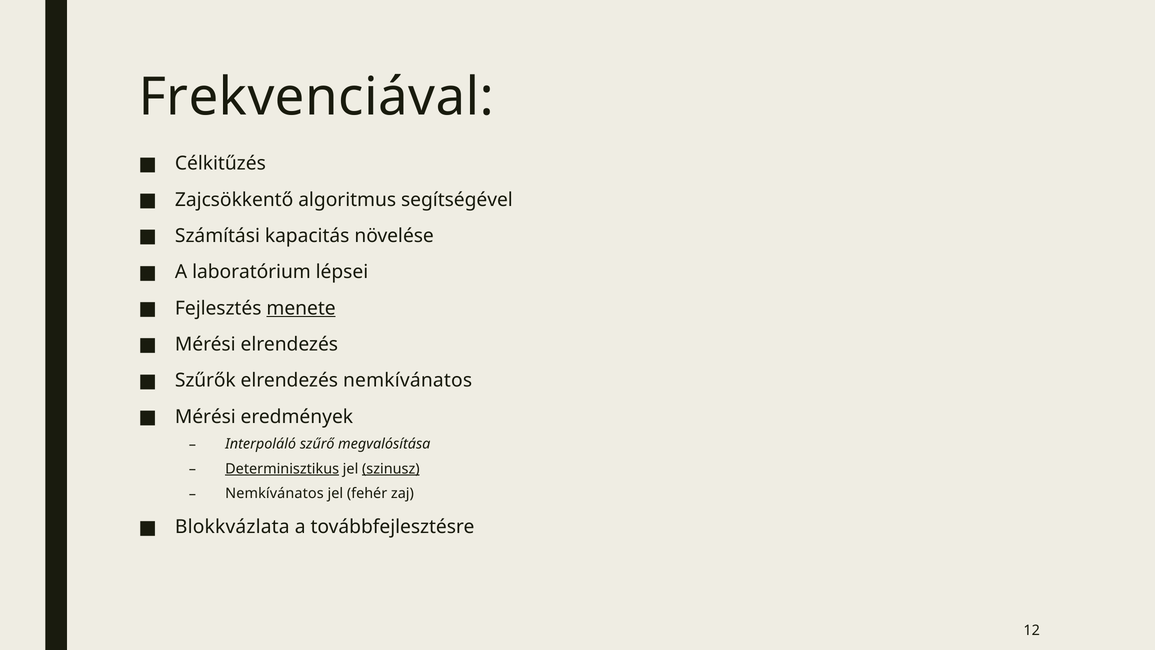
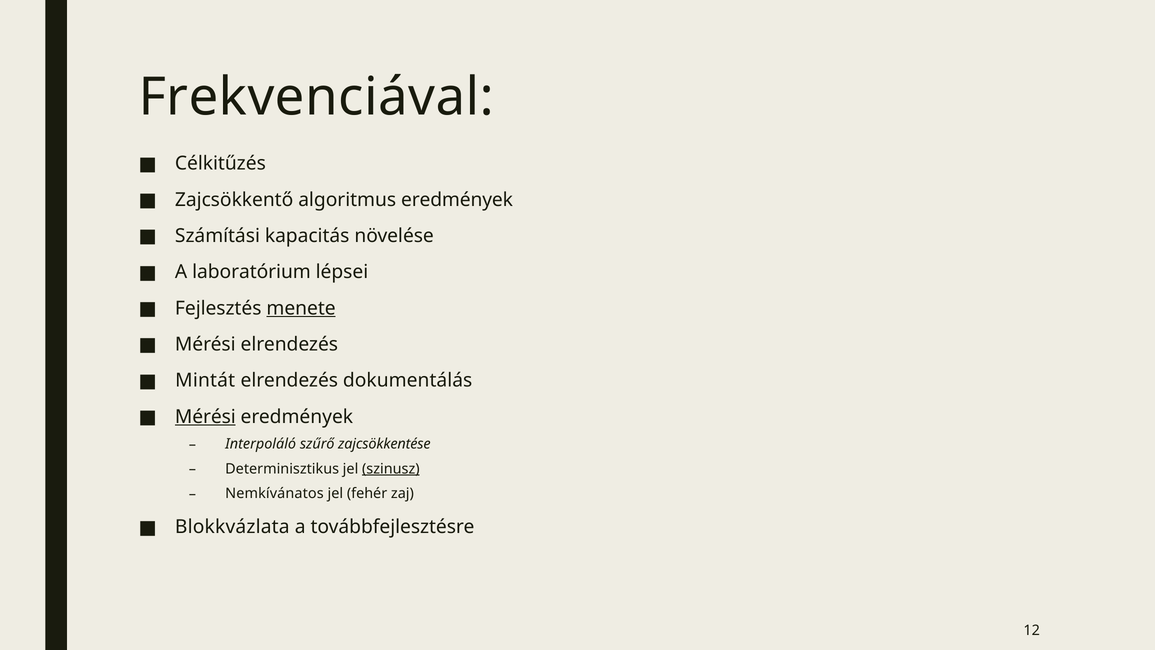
algoritmus segítségével: segítségével -> eredmények
Szűrők: Szűrők -> Mintát
elrendezés nemkívánatos: nemkívánatos -> dokumentálás
Mérési at (205, 417) underline: none -> present
megvalósítása: megvalósítása -> zajcsökkentése
Determinisztikus underline: present -> none
